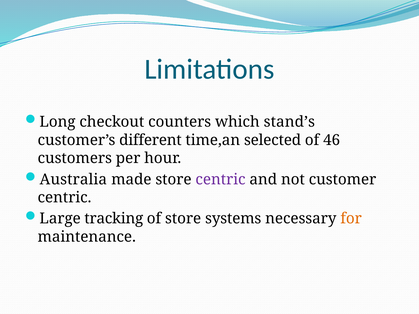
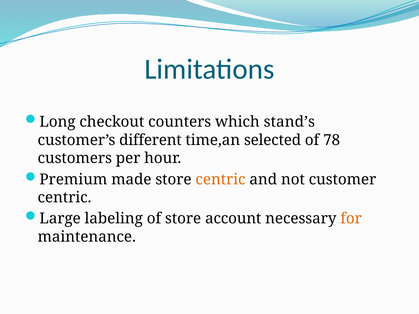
46: 46 -> 78
Australia: Australia -> Premium
centric at (221, 180) colour: purple -> orange
tracking: tracking -> labeling
systems: systems -> account
